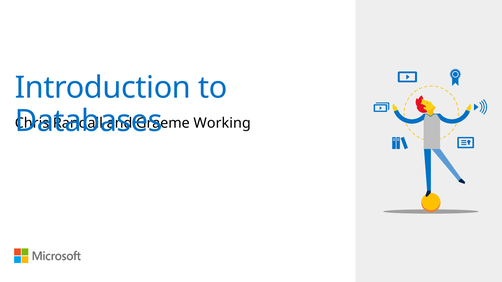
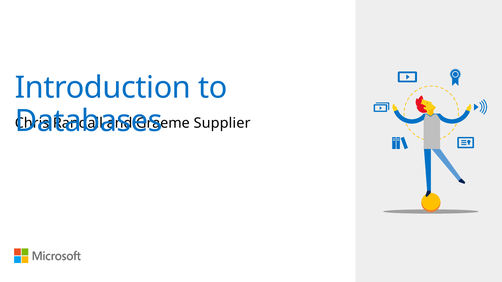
Working: Working -> Supplier
